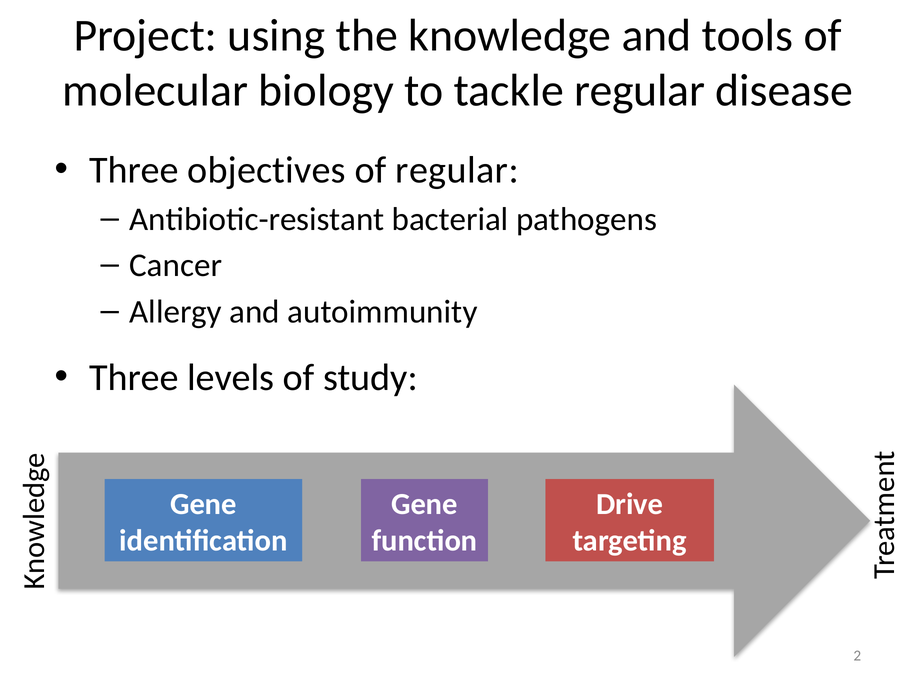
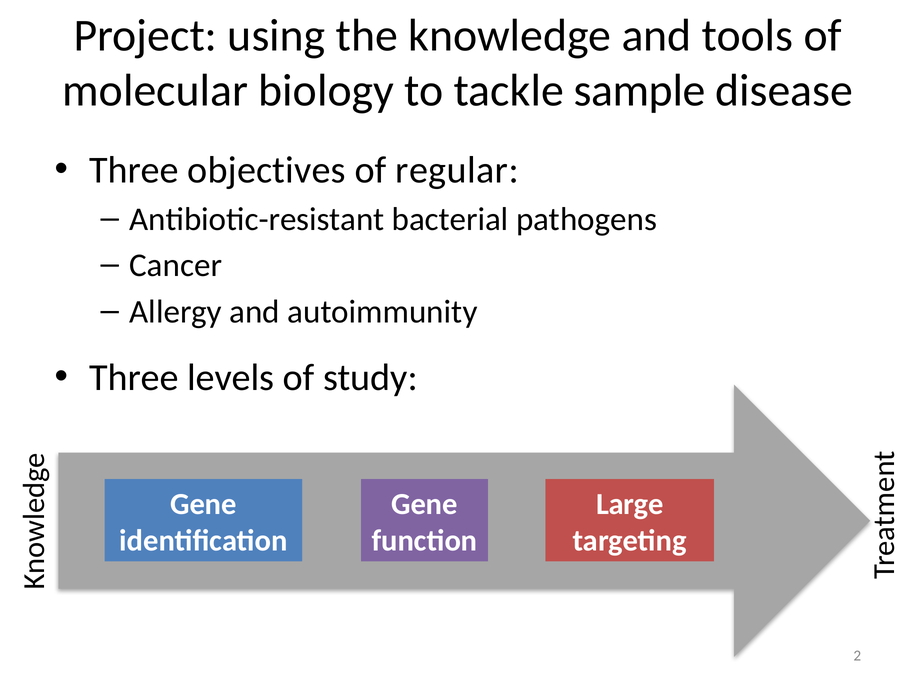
tackle regular: regular -> sample
Drive: Drive -> Large
